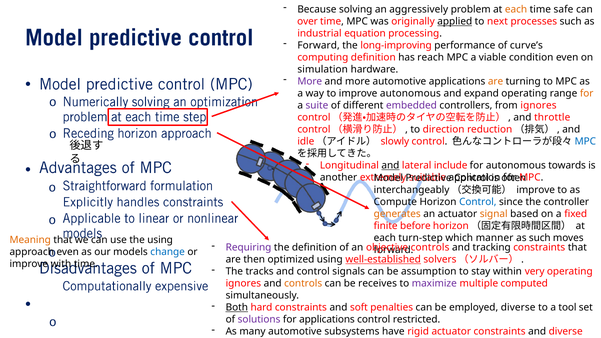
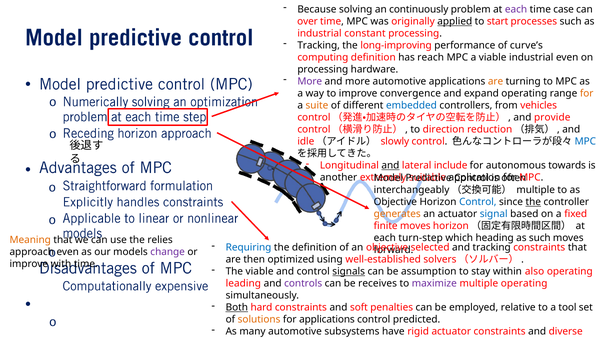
aggressively: aggressively -> continuously
each at (516, 9) colour: orange -> purple
safe: safe -> case
next: next -> start
equation: equation -> constant
Forward at (319, 45): Forward -> Tracking
viable condition: condition -> industrial
simulation at (323, 69): simulation -> processing
improve autonomous: autonomous -> convergence
suite colour: purple -> orange
embedded colour: purple -> blue
from ignores: ignores -> vehicles
throttle: throttle -> provide
improve at (536, 190): improve -> multiple
Compute at (395, 202): Compute -> Objective
the at (533, 202) underline: none -> present
signal colour: orange -> blue
finite before: before -> moves
manner: manner -> heading
the using: using -> relies
Requiring colour: purple -> blue
controls at (430, 247): controls -> selected
change colour: blue -> purple
well-established underline: present -> none
The tracks: tracks -> viable
signals underline: none -> present
very: very -> also
ignores at (243, 283): ignores -> leading
controls at (303, 283) colour: orange -> purple
multiple computed: computed -> operating
employed diverse: diverse -> relative
solutions colour: purple -> orange
restricted: restricted -> predicted
